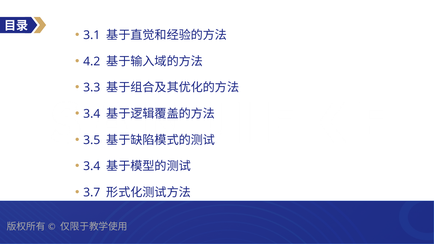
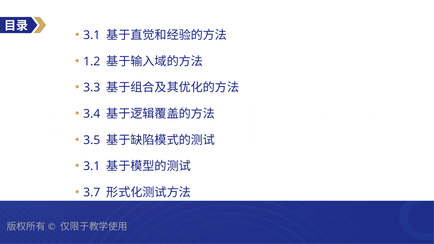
4.2: 4.2 -> 1.2
3.4 at (92, 166): 3.4 -> 3.1
